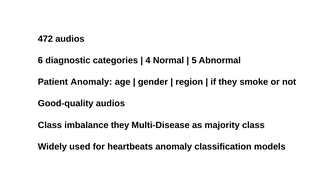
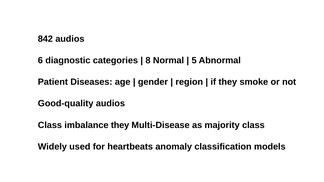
472: 472 -> 842
4: 4 -> 8
Patient Anomaly: Anomaly -> Diseases
